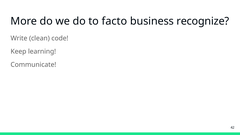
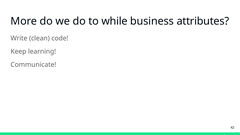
facto: facto -> while
recognize: recognize -> attributes
